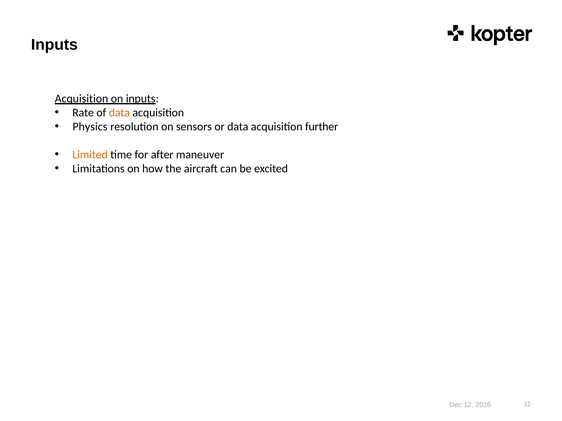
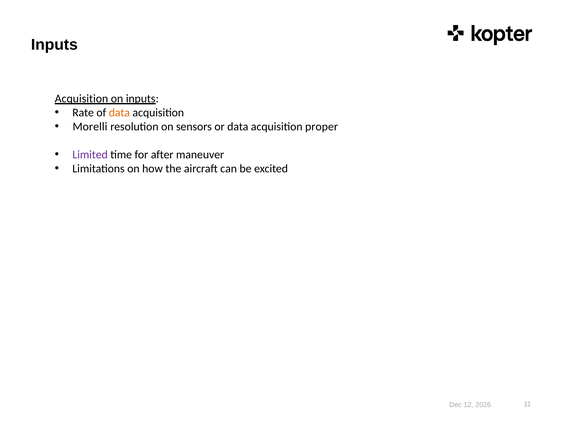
Physics: Physics -> Morelli
further: further -> proper
Limited colour: orange -> purple
